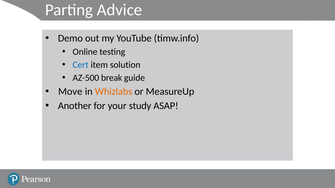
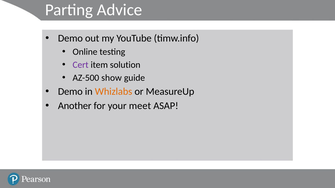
Cert colour: blue -> purple
break: break -> show
Move at (70, 92): Move -> Demo
study: study -> meet
